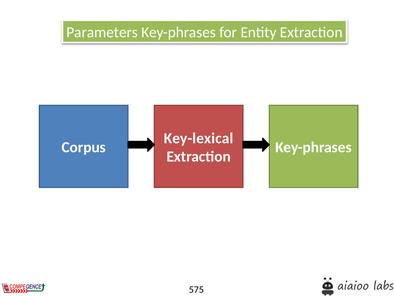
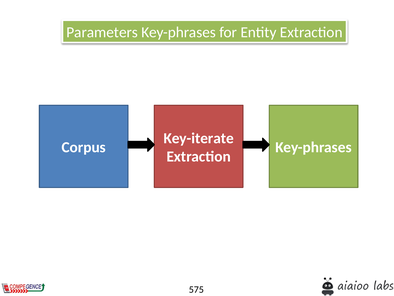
Key-lexical: Key-lexical -> Key-iterate
